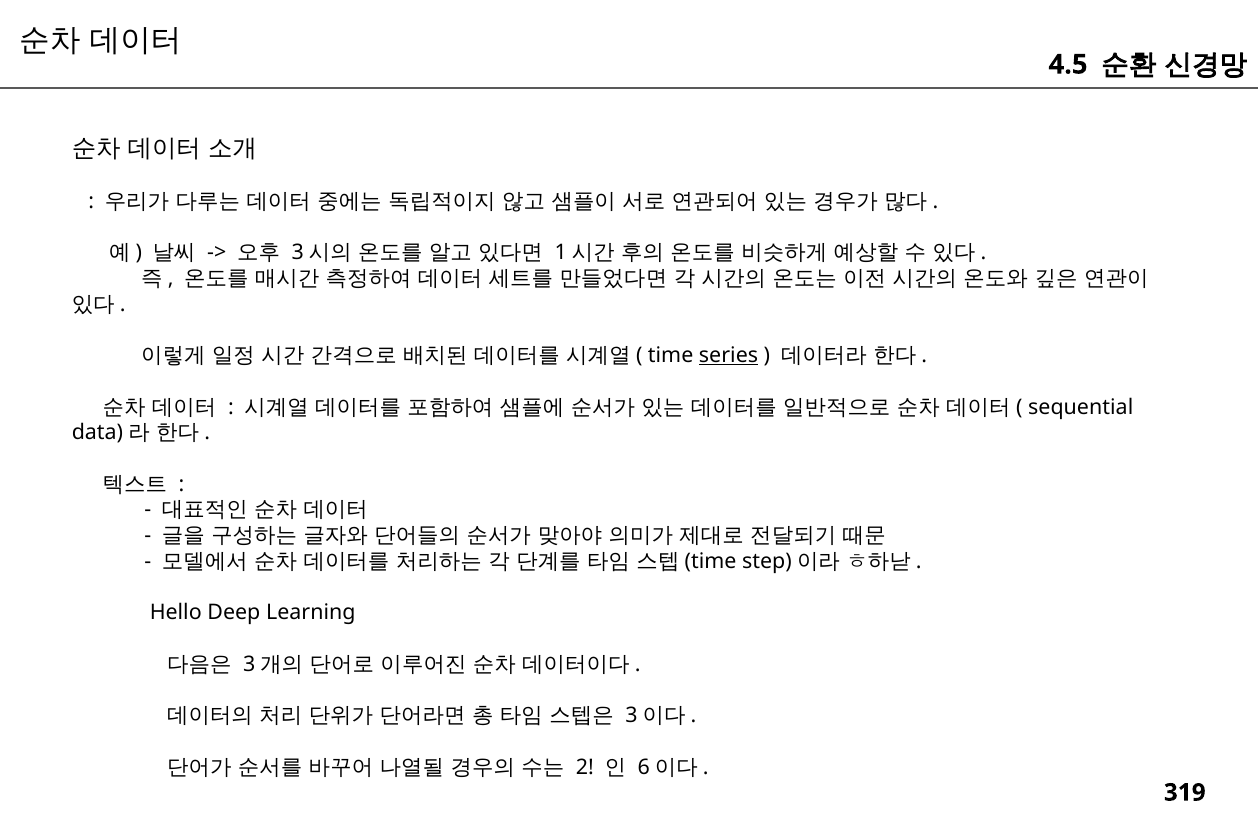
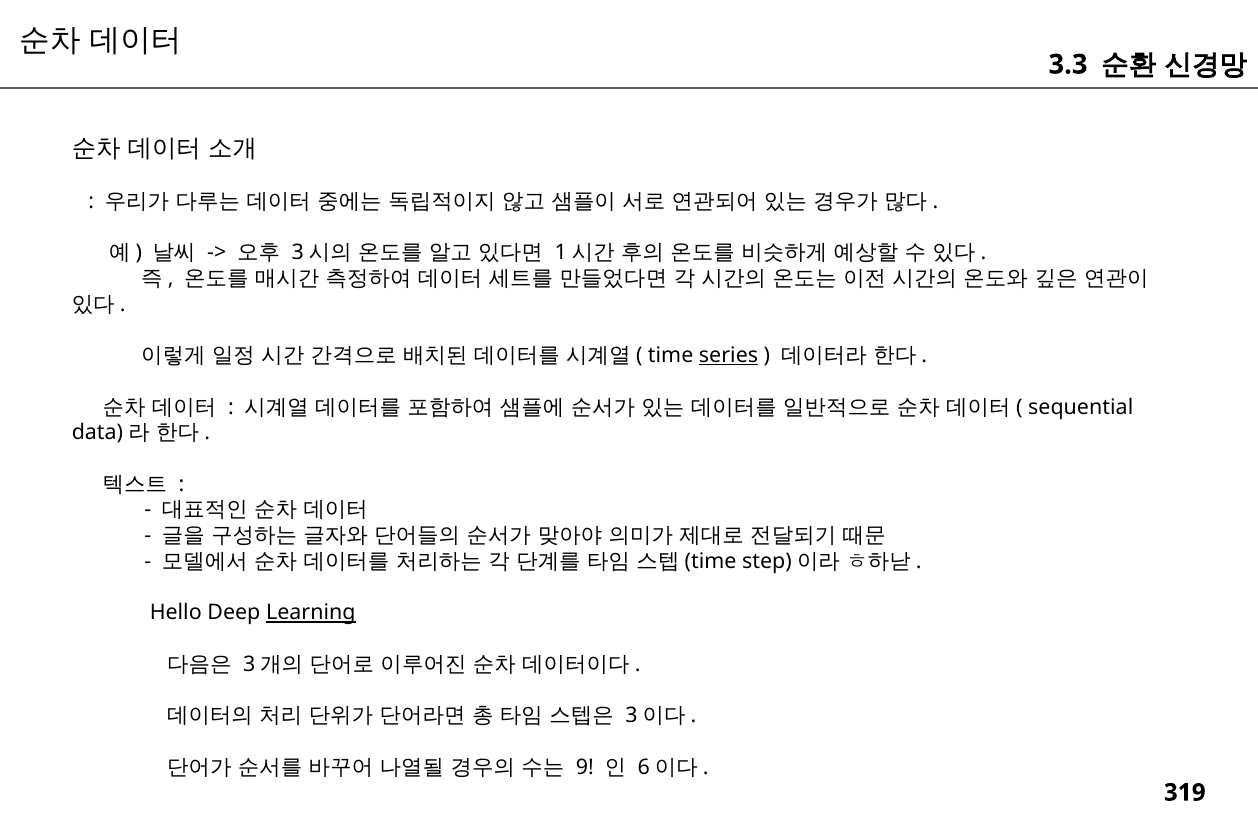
4.5: 4.5 -> 3.3
Learning underline: none -> present
2: 2 -> 9
